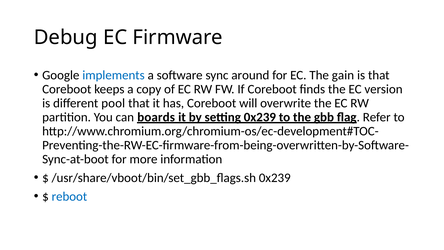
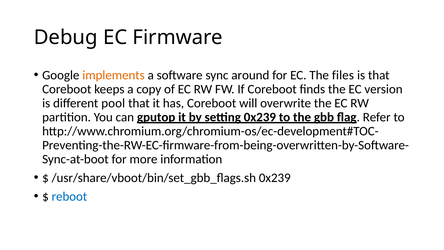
implements colour: blue -> orange
gain: gain -> files
boards: boards -> gputop
